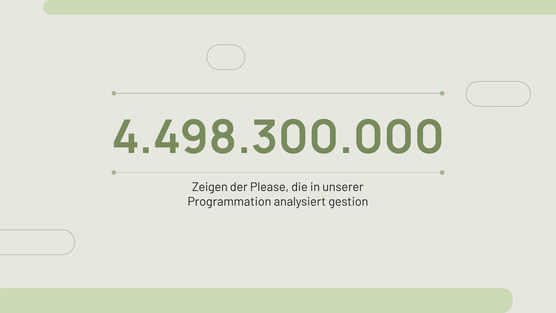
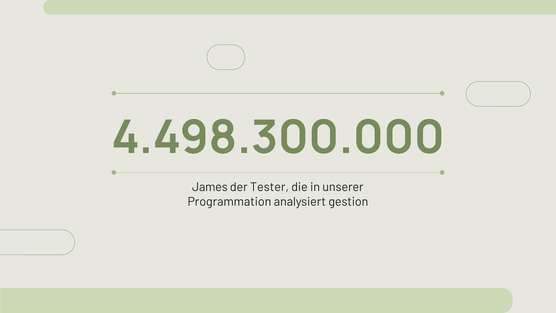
Zeigen: Zeigen -> James
Please: Please -> Tester
